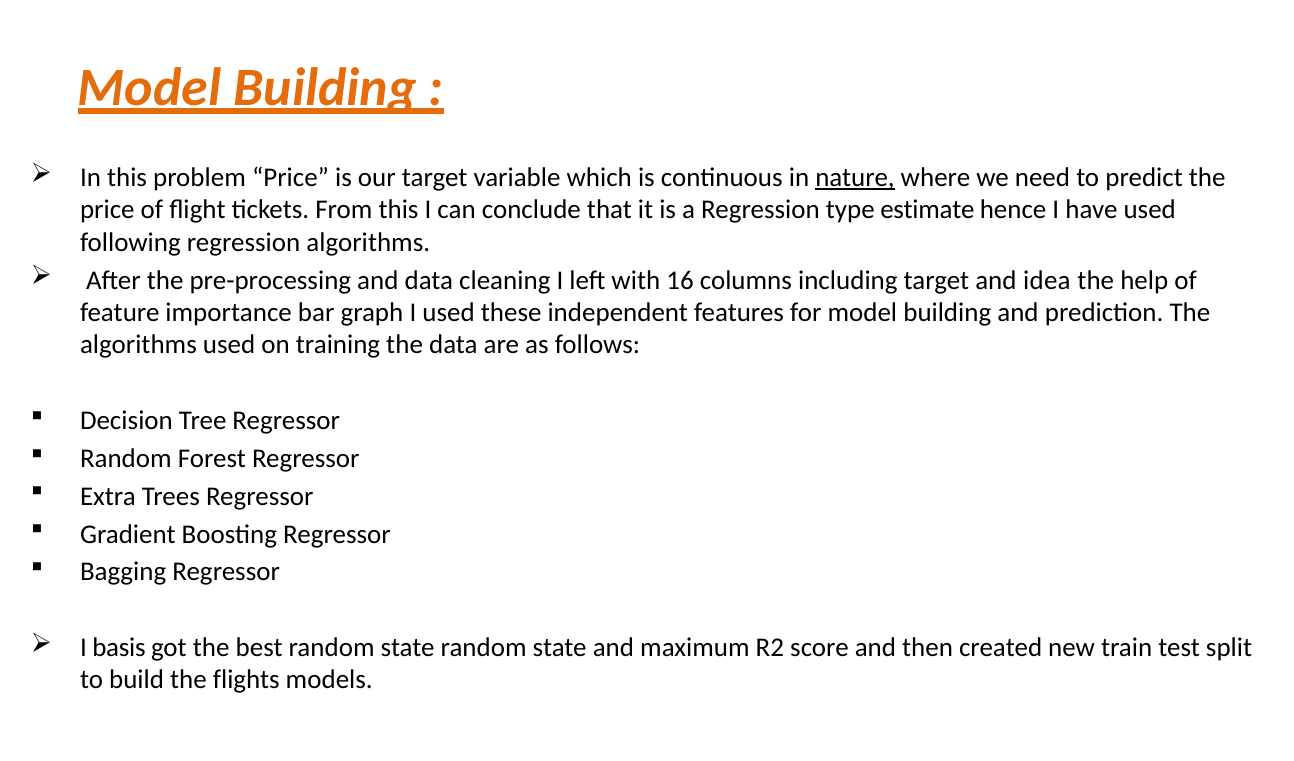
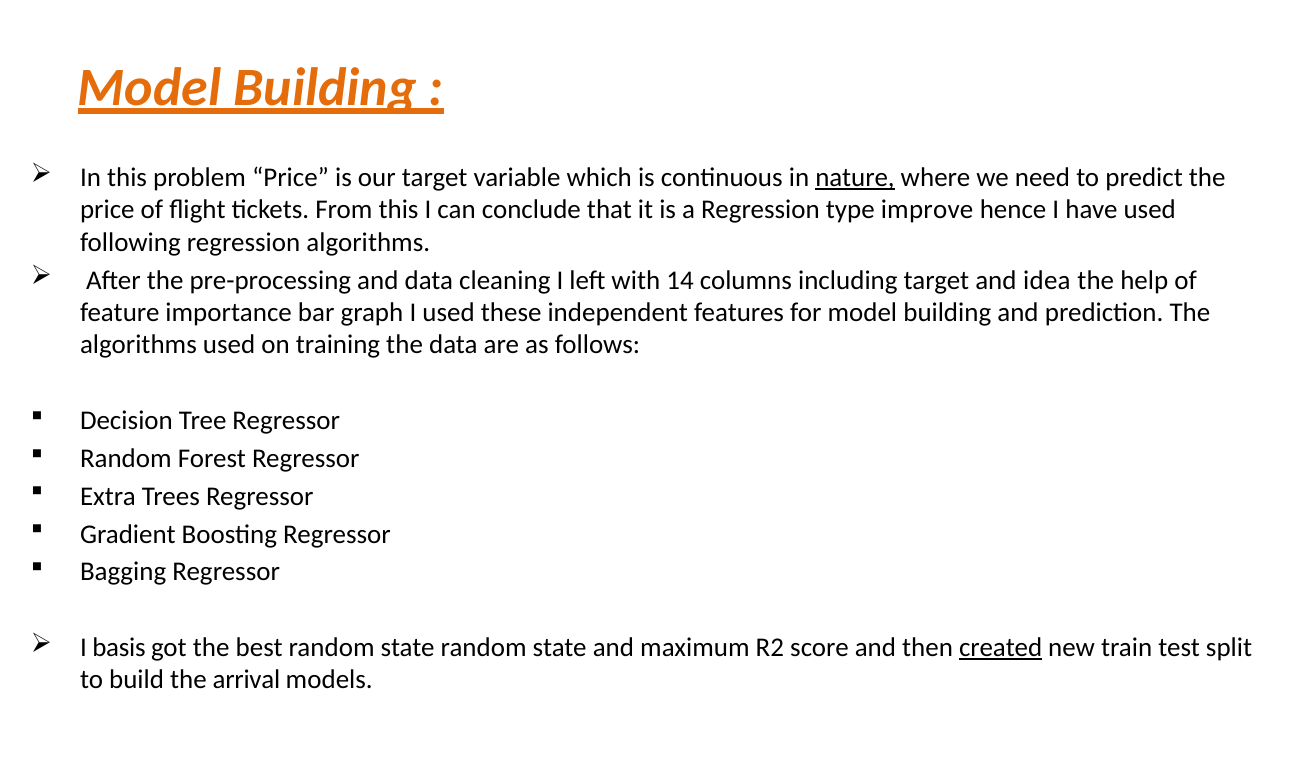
estimate: estimate -> improve
16: 16 -> 14
created underline: none -> present
flights: flights -> arrival
